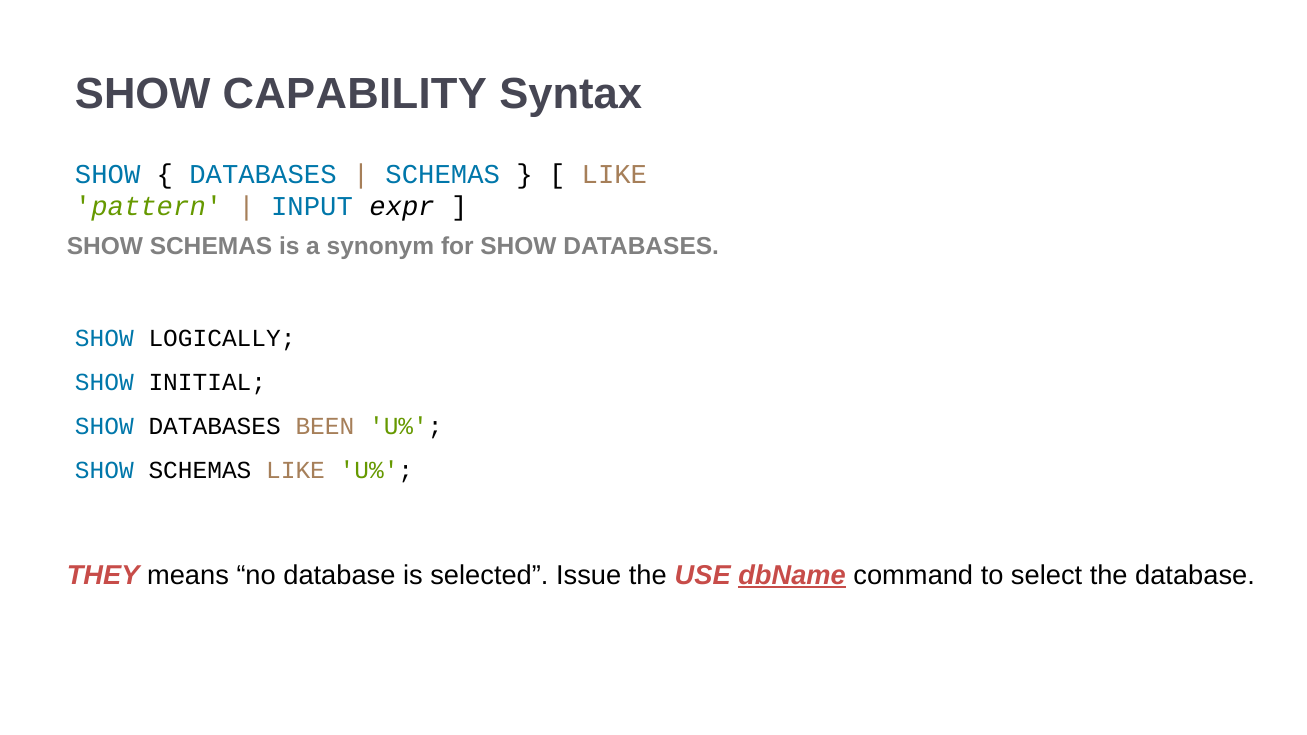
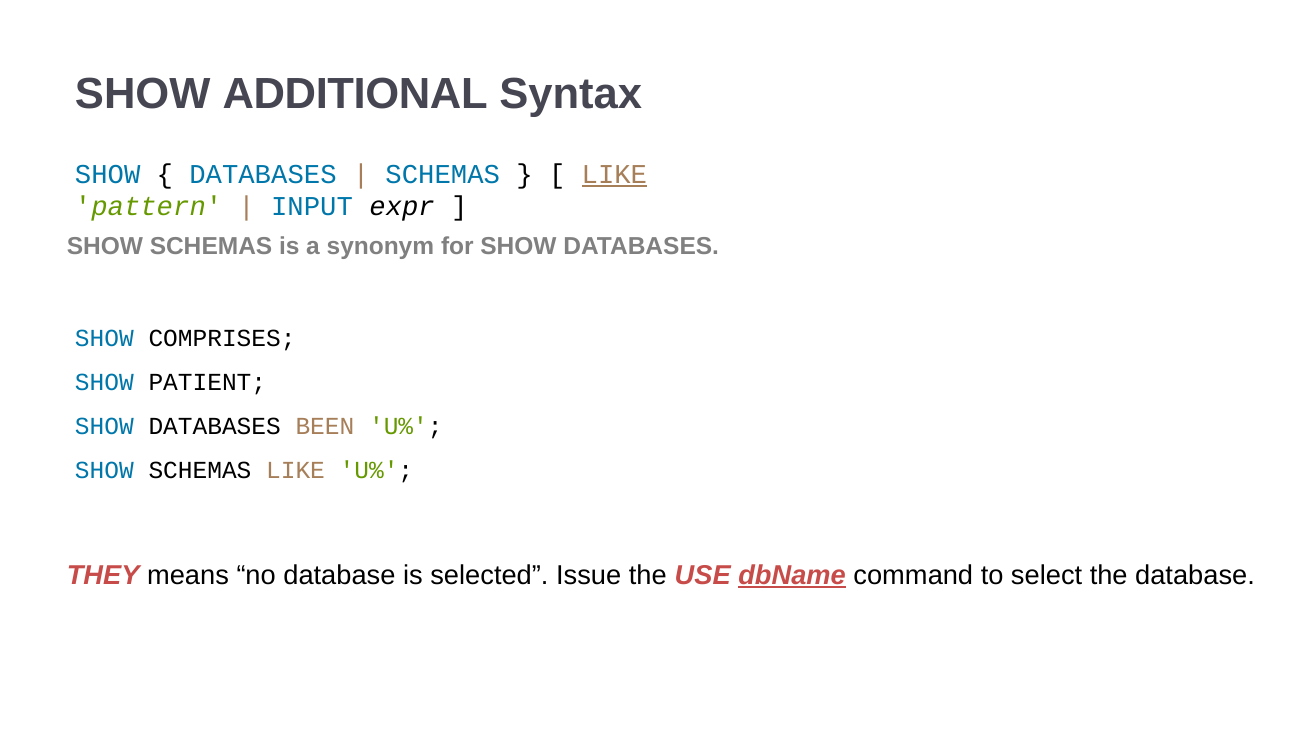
CAPABILITY: CAPABILITY -> ADDITIONAL
LIKE at (614, 174) underline: none -> present
LOGICALLY: LOGICALLY -> COMPRISES
INITIAL: INITIAL -> PATIENT
